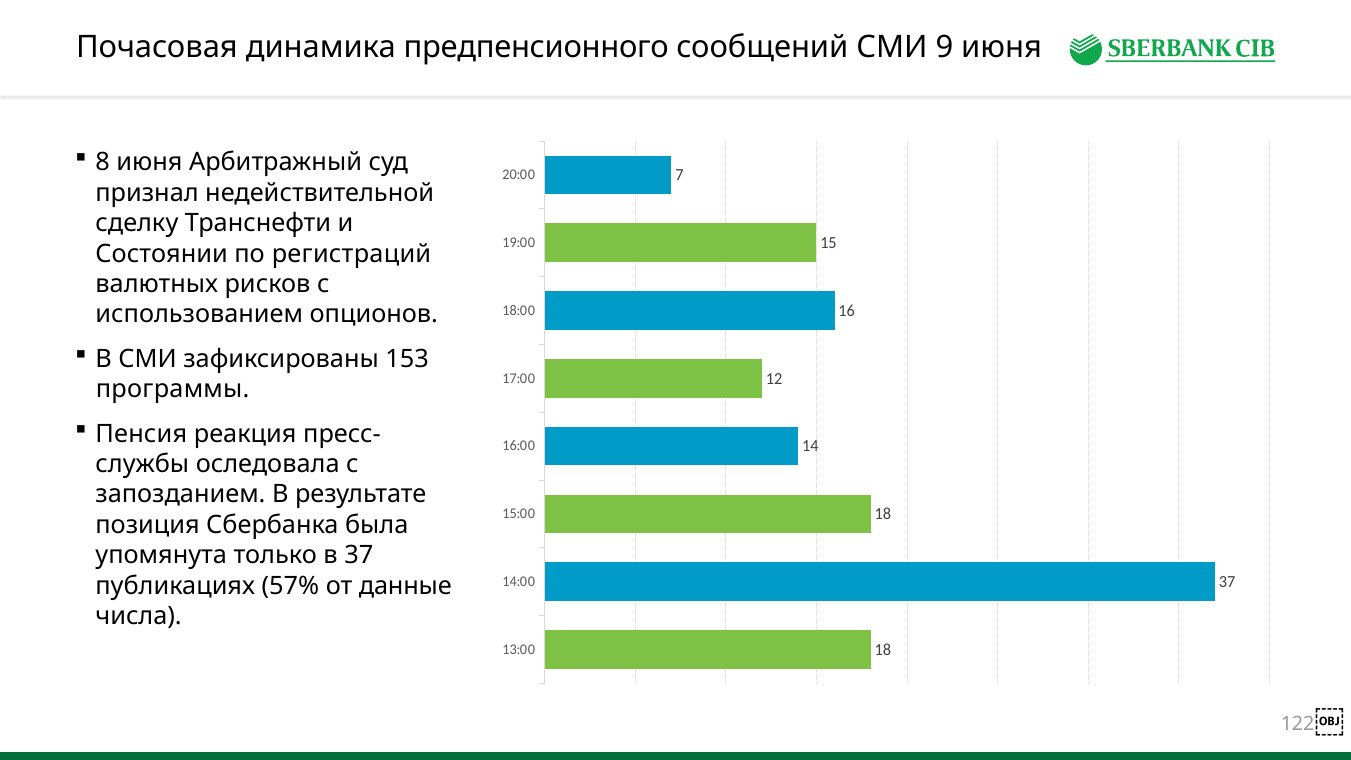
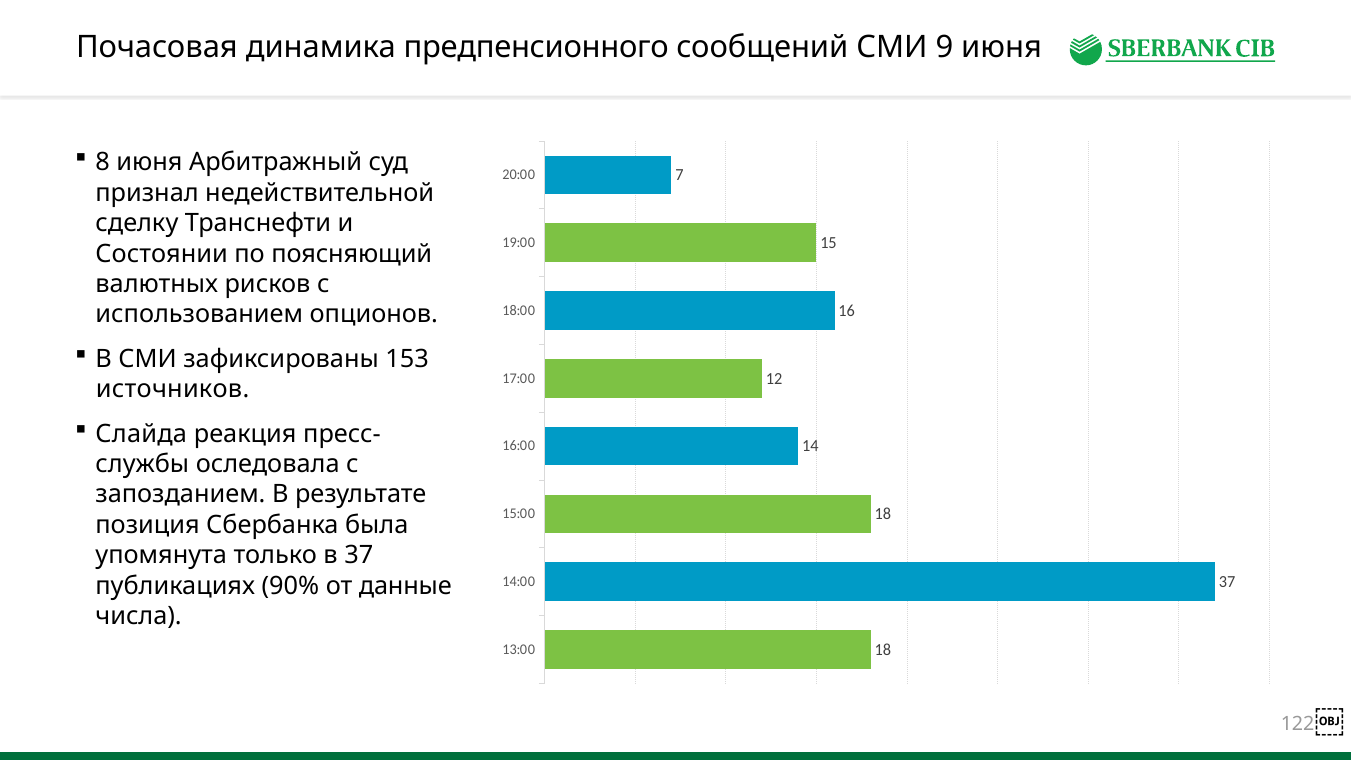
регистраций: регистраций -> поясняющий
программы: программы -> источников
Пенсия: Пенсия -> Слайда
57%: 57% -> 90%
